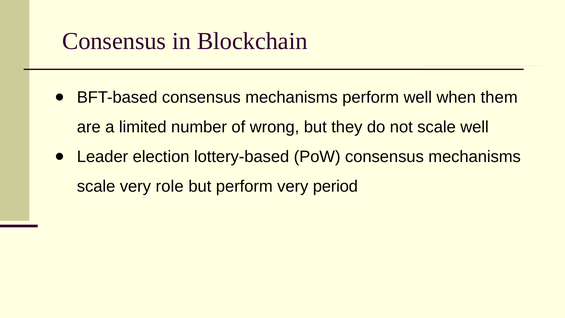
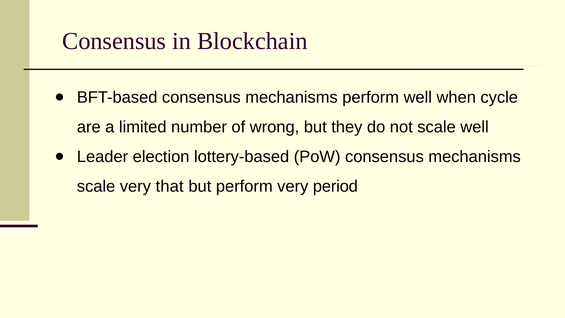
them: them -> cycle
role: role -> that
